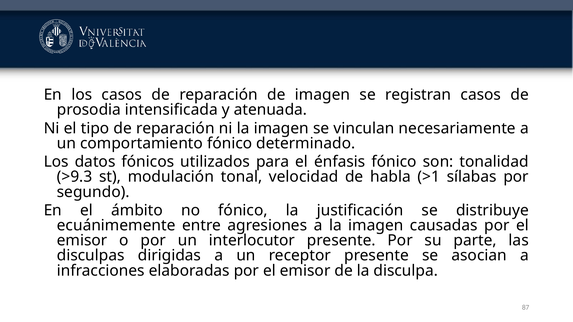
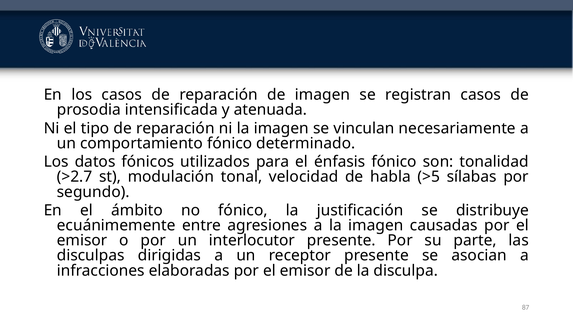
>9.3: >9.3 -> >2.7
>1: >1 -> >5
